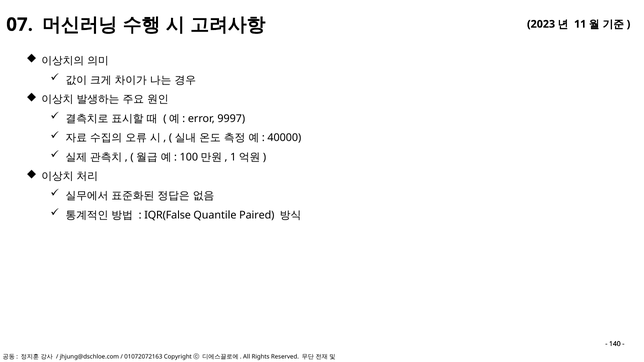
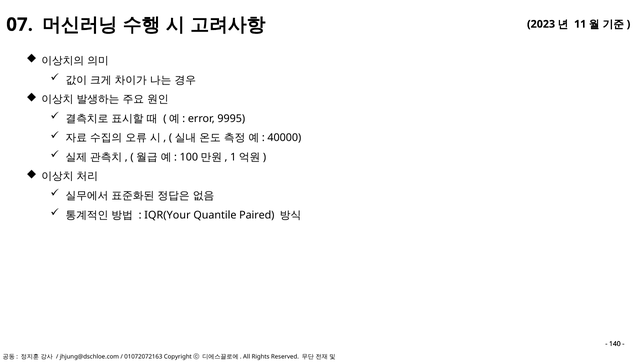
9997: 9997 -> 9995
IQR(False: IQR(False -> IQR(Your
